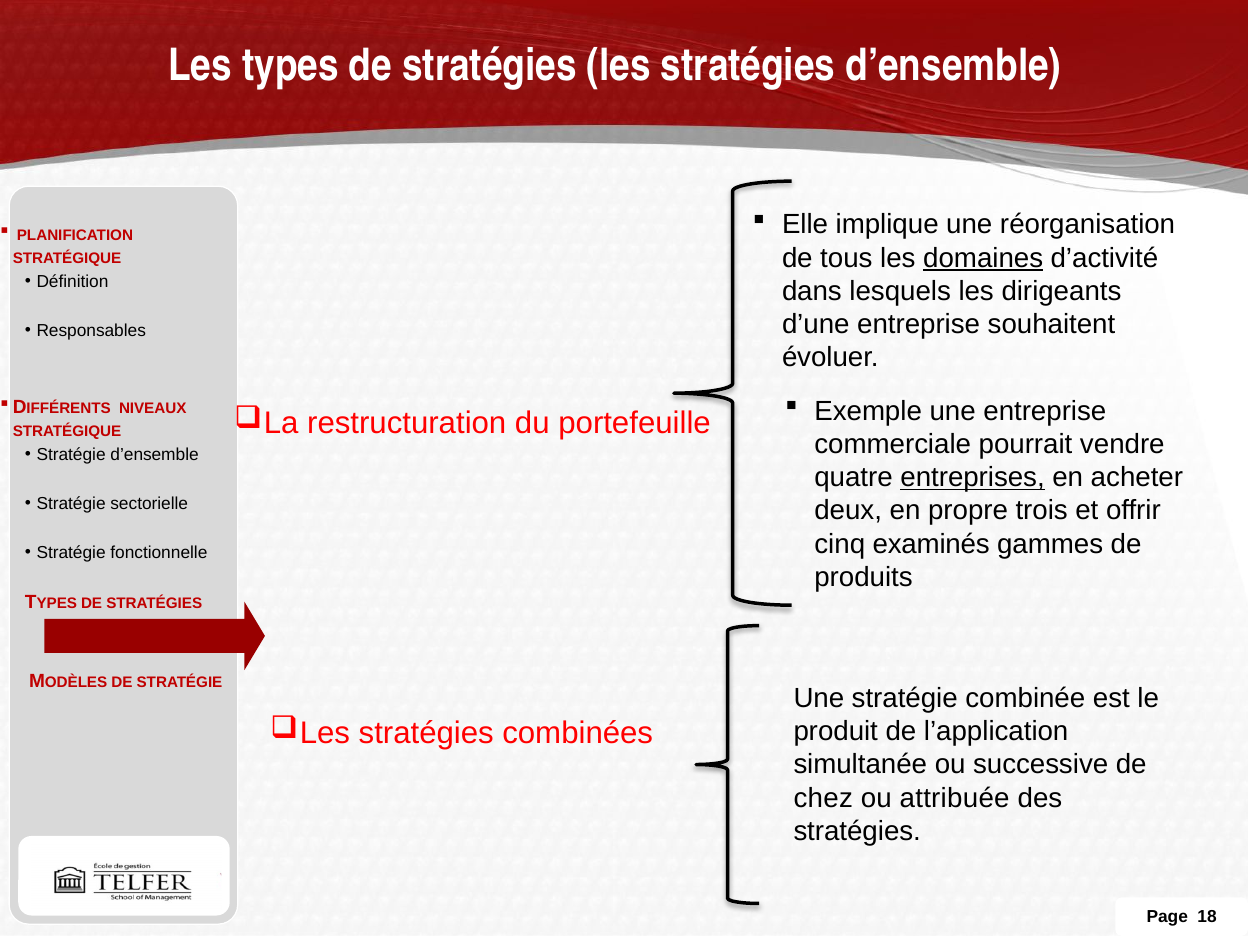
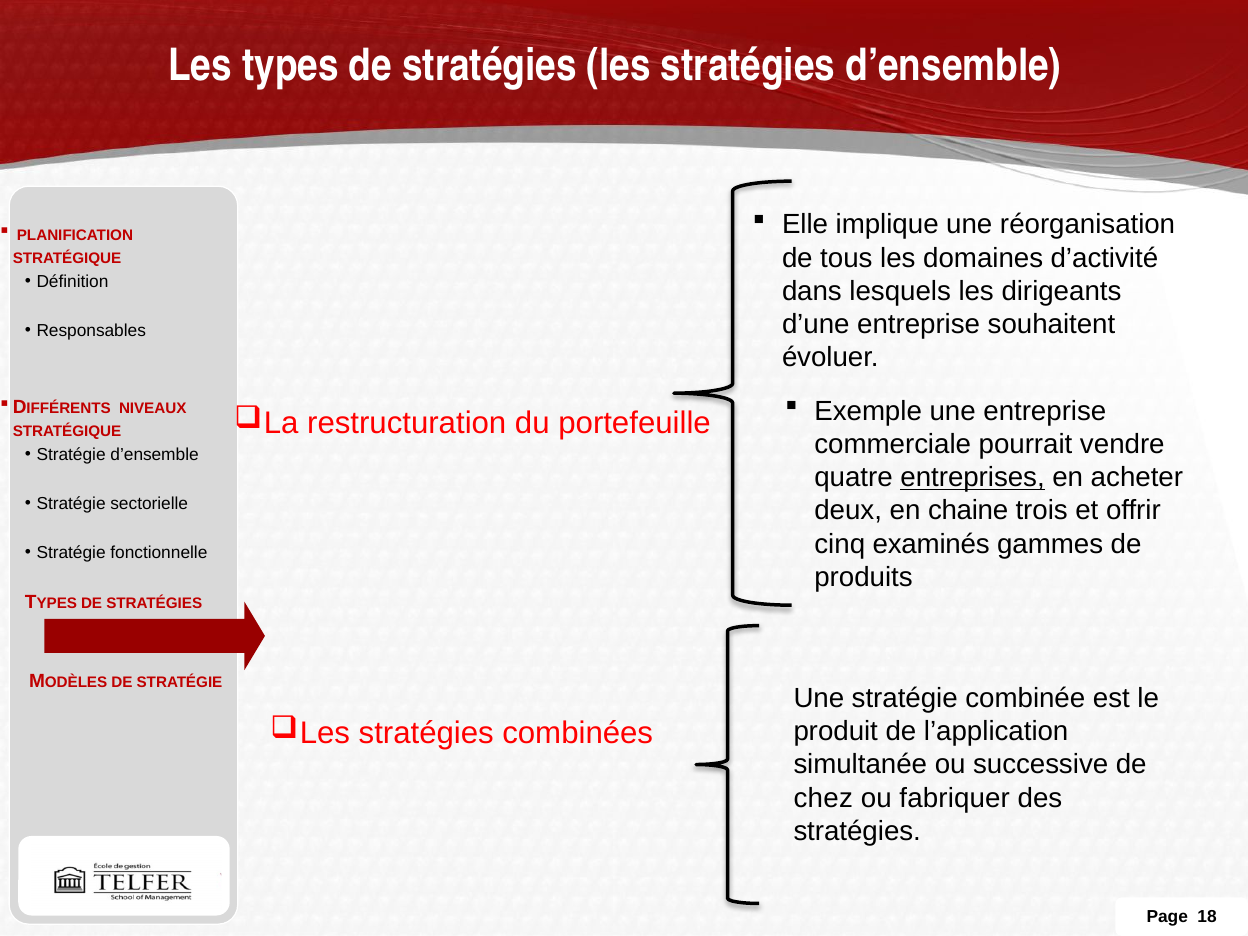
domaines underline: present -> none
propre: propre -> chaine
attribuée: attribuée -> fabriquer
